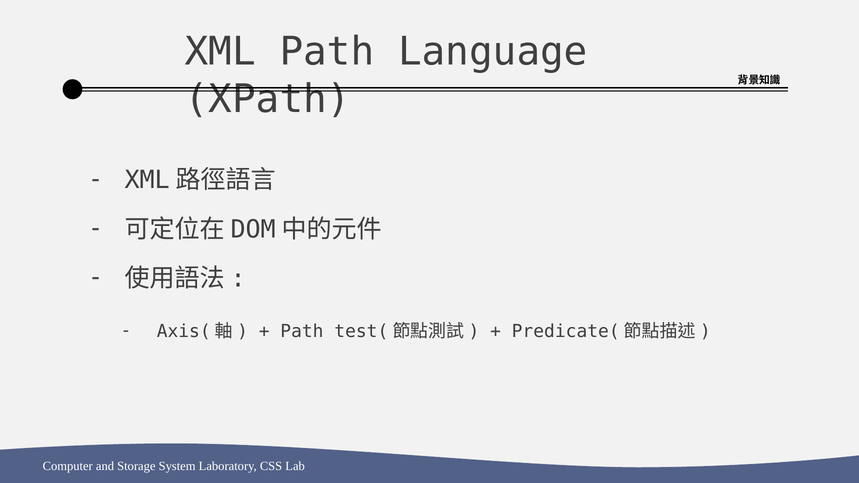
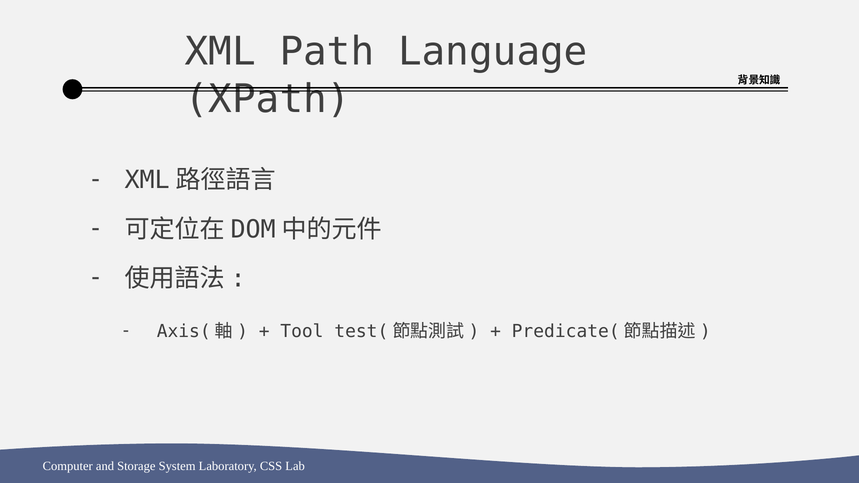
Path at (302, 332): Path -> Tool
